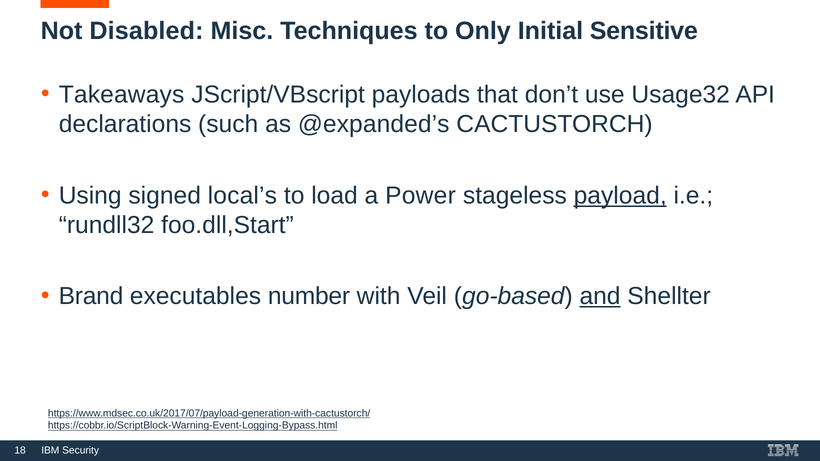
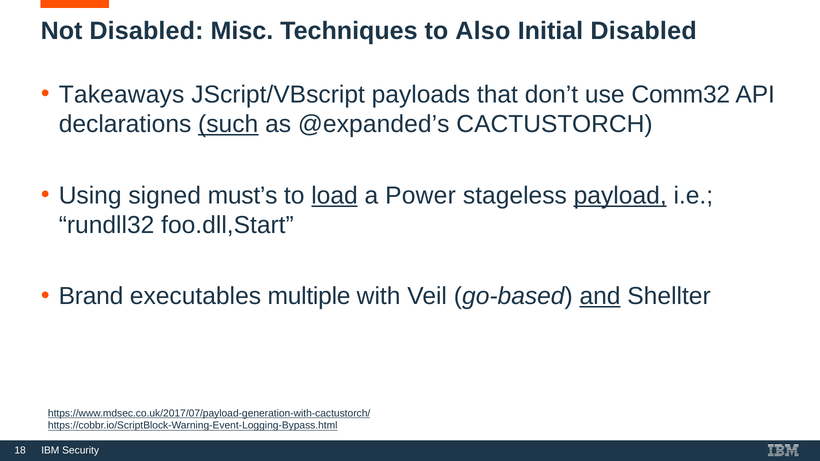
Only: Only -> Also
Initial Sensitive: Sensitive -> Disabled
Usage32: Usage32 -> Comm32
such underline: none -> present
local’s: local’s -> must’s
load underline: none -> present
number: number -> multiple
